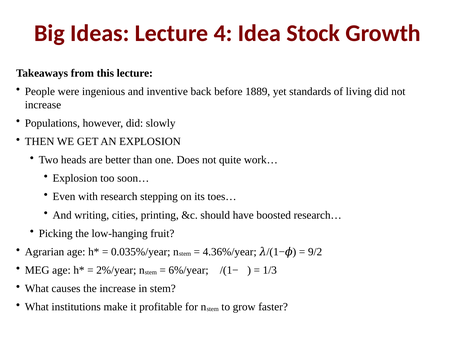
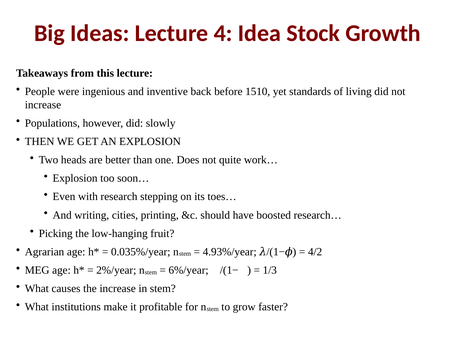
1889: 1889 -> 1510
4.36%/year: 4.36%/year -> 4.93%/year
9/2: 9/2 -> 4/2
